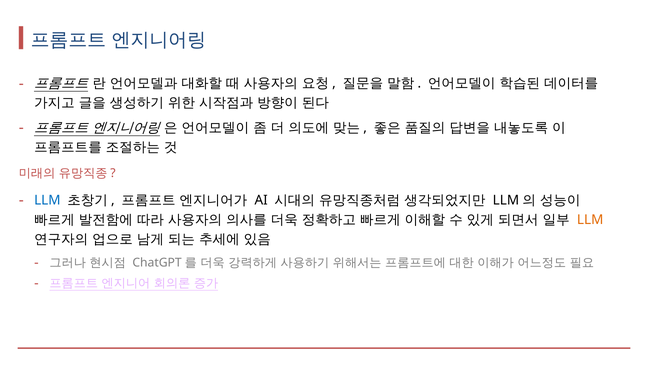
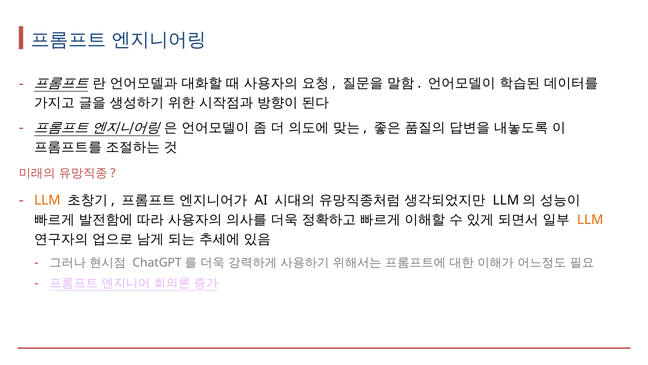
LLM at (47, 200) colour: blue -> orange
